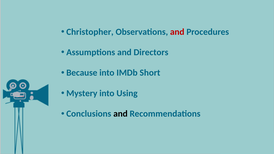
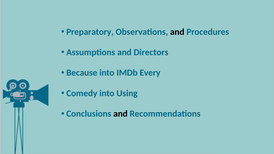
Christopher: Christopher -> Preparatory
and at (177, 32) colour: red -> black
Short: Short -> Every
Mystery: Mystery -> Comedy
